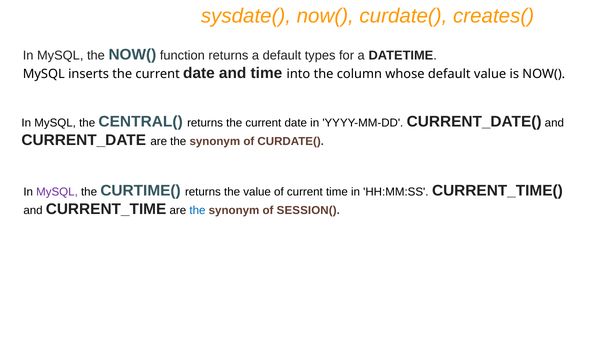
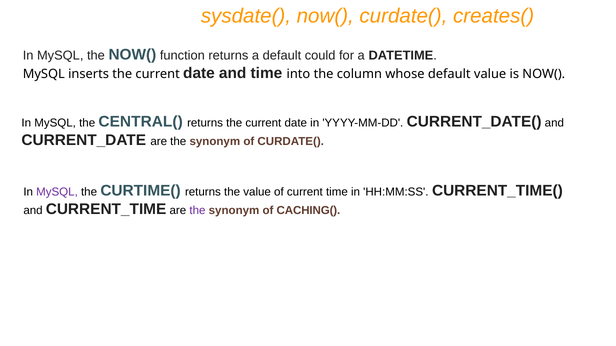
types: types -> could
the at (197, 211) colour: blue -> purple
SESSION(: SESSION( -> CACHING(
